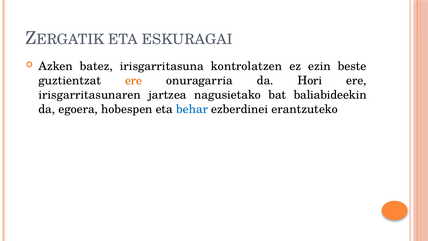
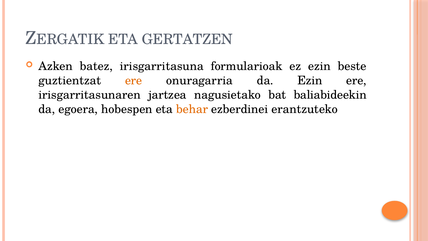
ESKURAGAI: ESKURAGAI -> GERTATZEN
kontrolatzen: kontrolatzen -> formularioak
da Hori: Hori -> Ezin
behar colour: blue -> orange
